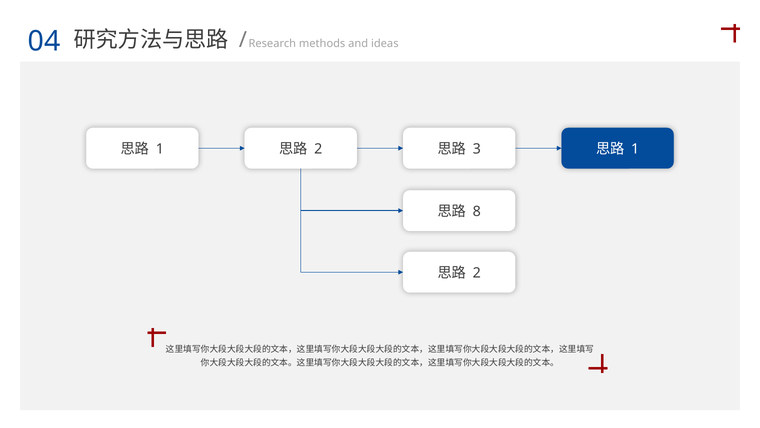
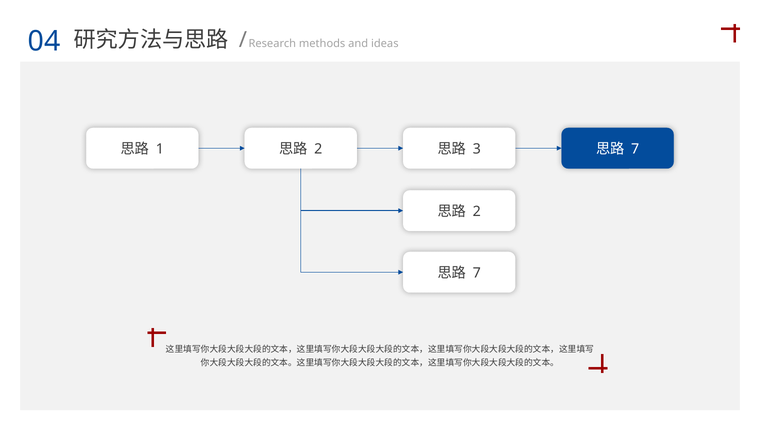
1 at (635, 149): 1 -> 7
8 at (477, 211): 8 -> 2
2 at (477, 273): 2 -> 7
